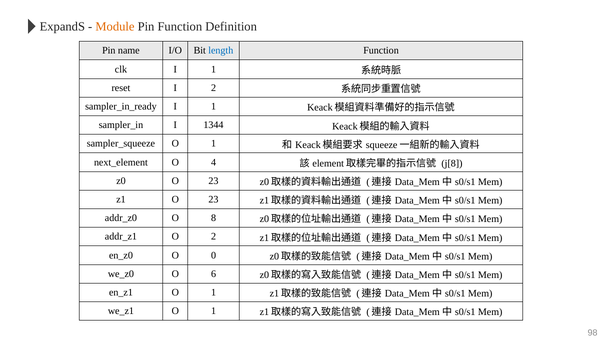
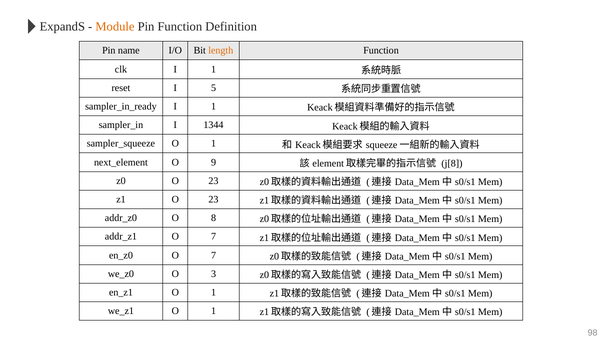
length colour: blue -> orange
I 2: 2 -> 5
4: 4 -> 9
2 at (214, 236): 2 -> 7
0 at (214, 255): 0 -> 7
6: 6 -> 3
